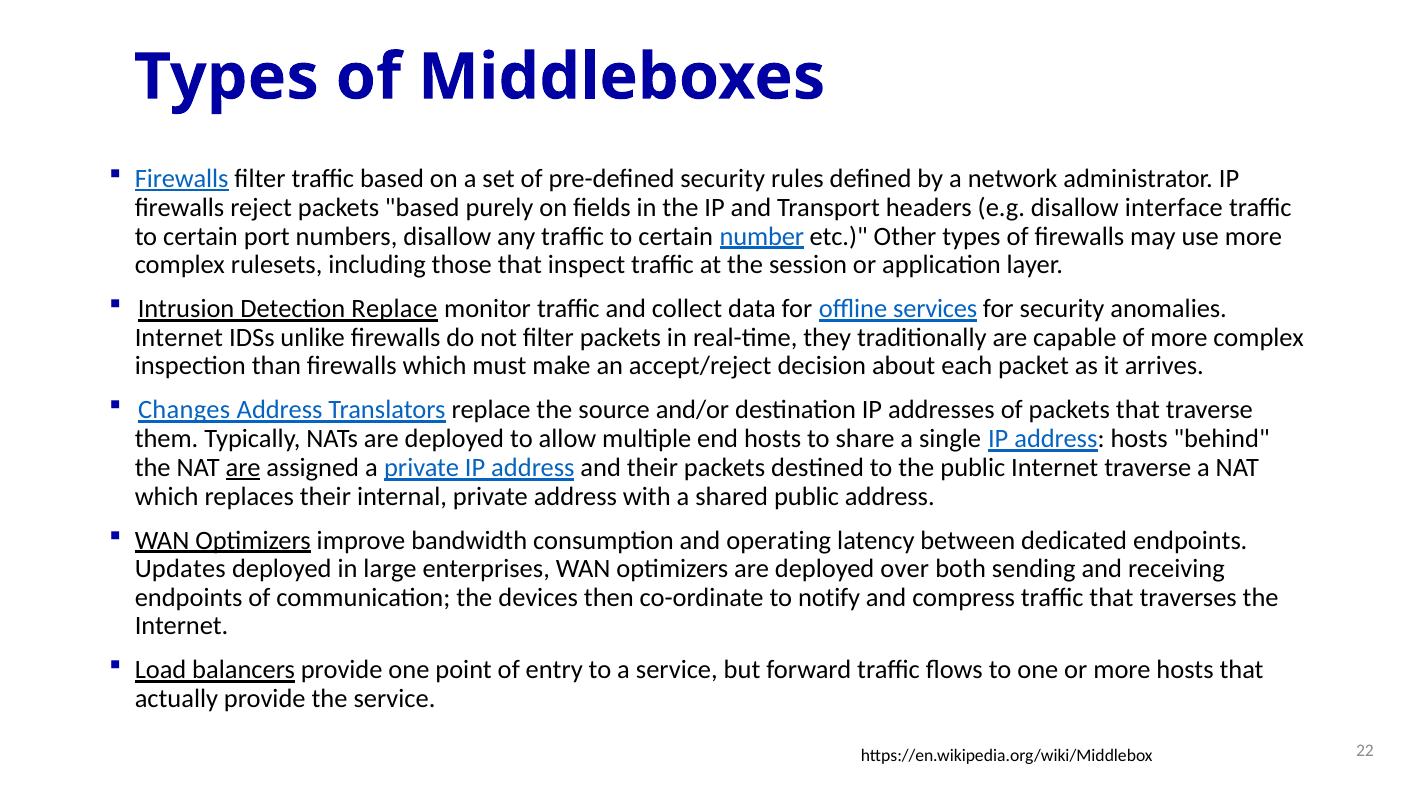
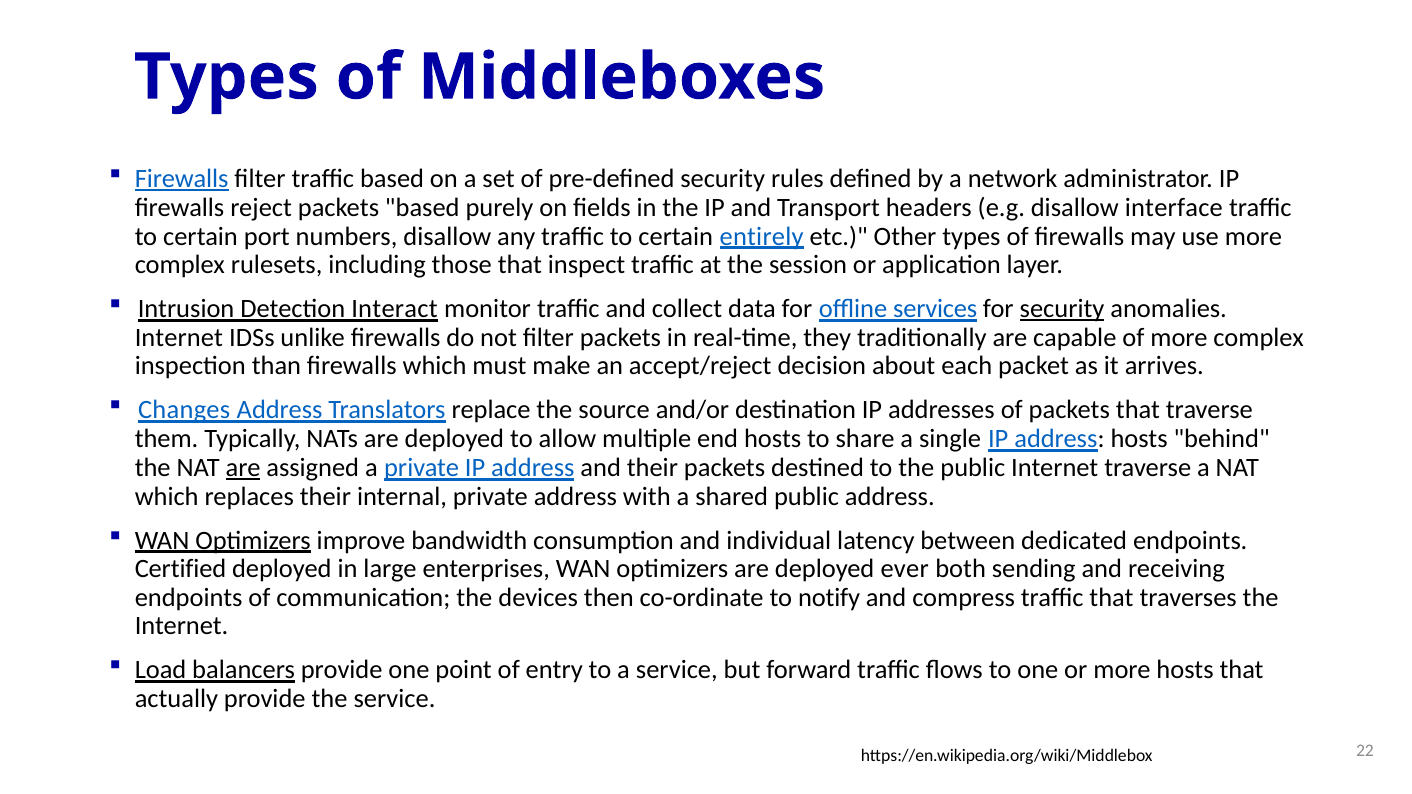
number: number -> entirely
Detection Replace: Replace -> Interact
security at (1062, 309) underline: none -> present
operating: operating -> individual
Updates: Updates -> Certified
over: over -> ever
